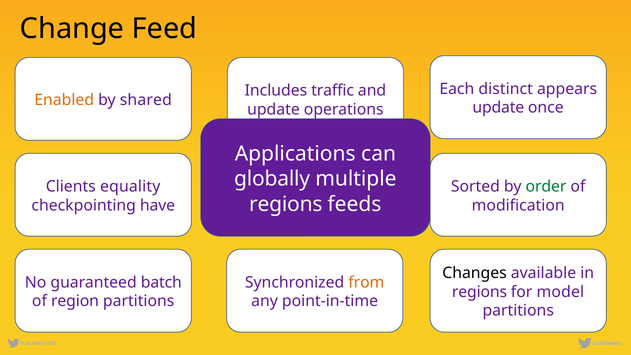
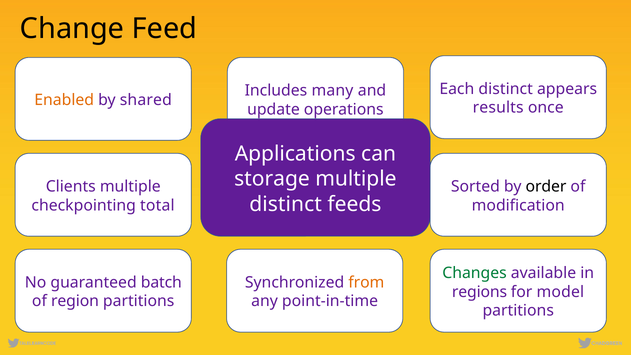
traffic: traffic -> many
update at (498, 108): update -> results
globally: globally -> storage
Clients equality: equality -> multiple
order colour: green -> black
regions at (286, 204): regions -> distinct
have: have -> total
Changes colour: black -> green
